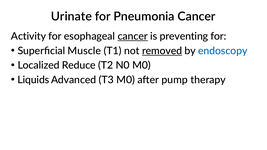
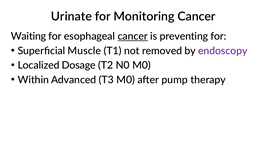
Pneumonia: Pneumonia -> Monitoring
Activity: Activity -> Waiting
removed underline: present -> none
endoscopy colour: blue -> purple
Reduce: Reduce -> Dosage
Liquids: Liquids -> Within
